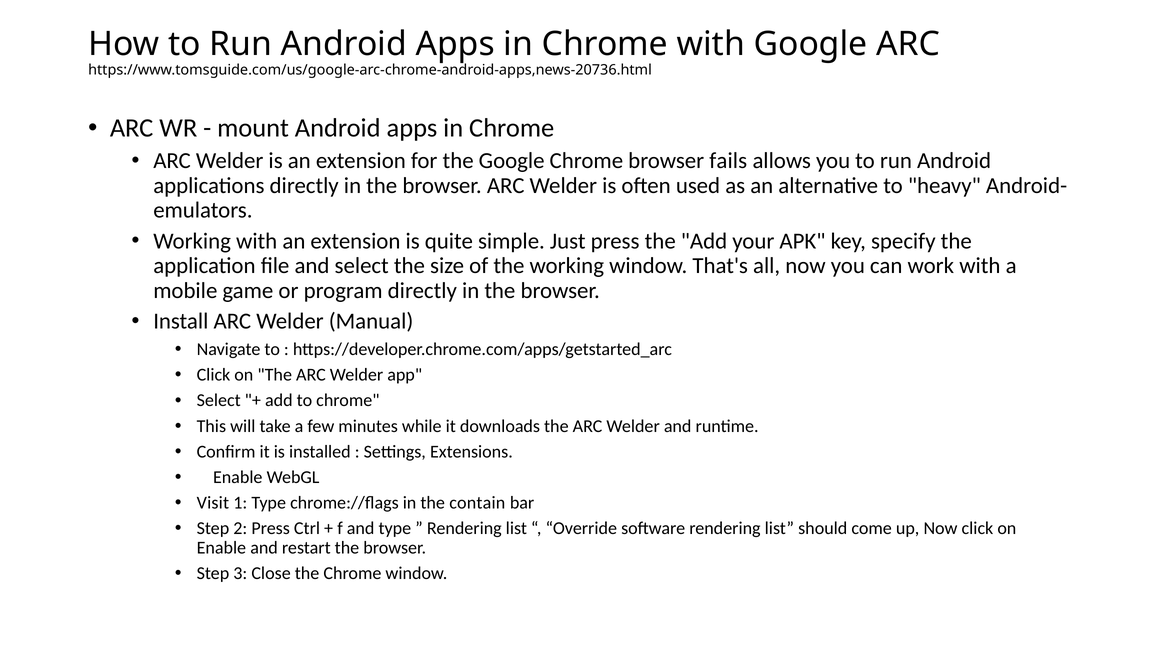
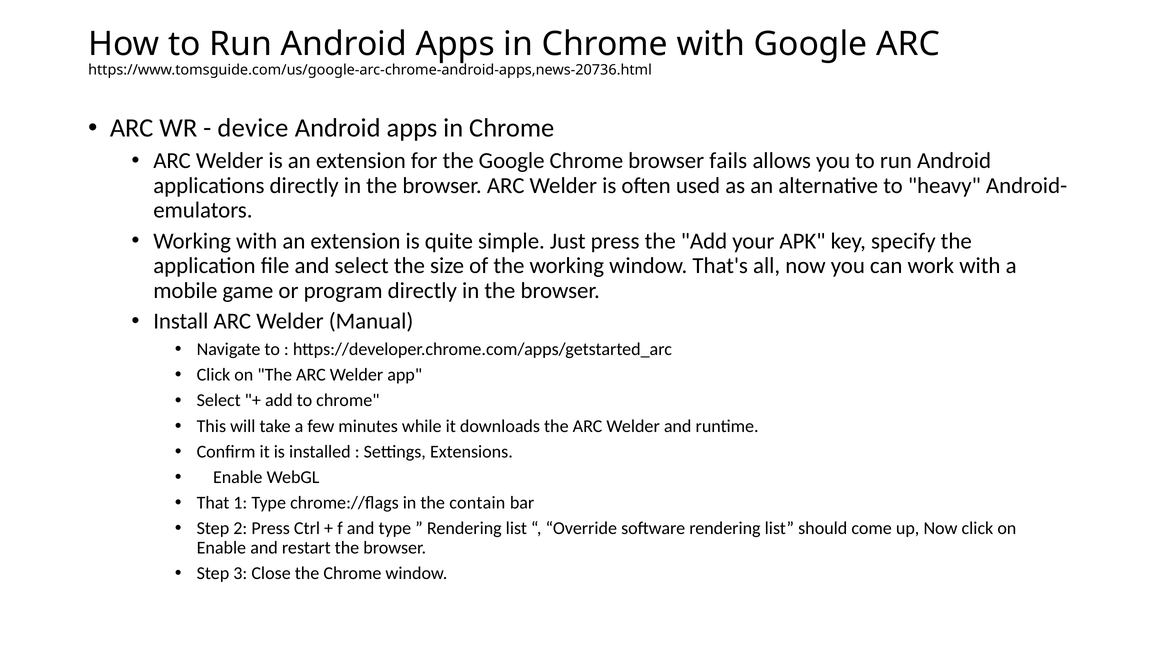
mount: mount -> device
Visit: Visit -> That
